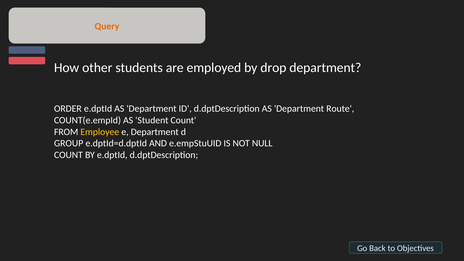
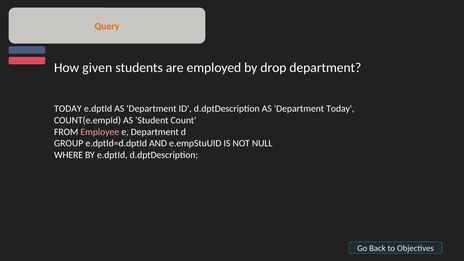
other: other -> given
ORDER at (68, 109): ORDER -> TODAY
AS Department Route: Route -> Today
Employee colour: yellow -> pink
COUNT at (68, 155): COUNT -> WHERE
